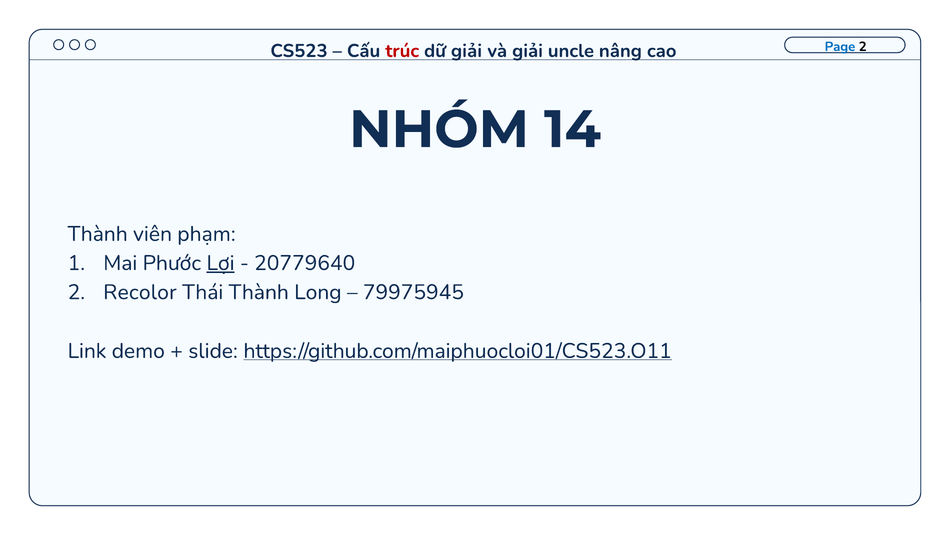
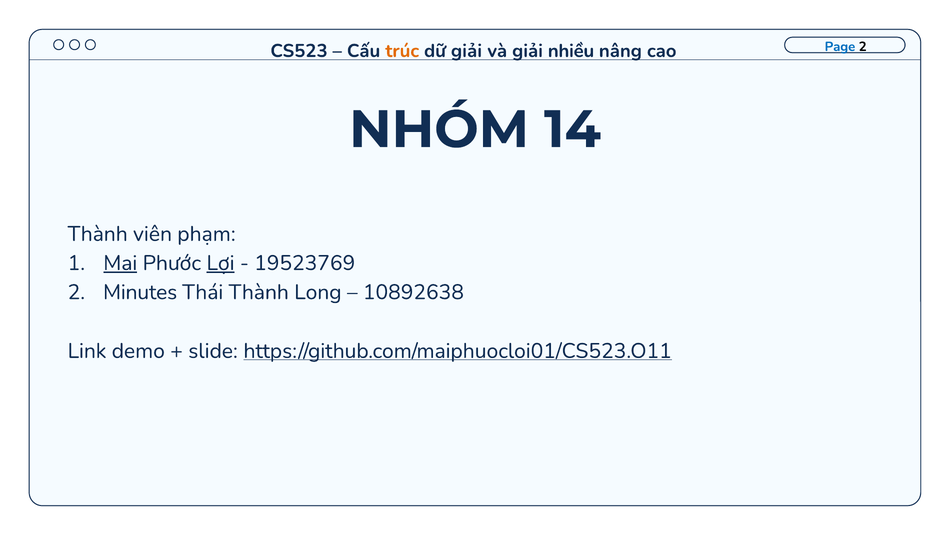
trúc colour: red -> orange
uncle: uncle -> nhiều
Mai underline: none -> present
20779640: 20779640 -> 19523769
Recolor: Recolor -> Minutes
79975945: 79975945 -> 10892638
